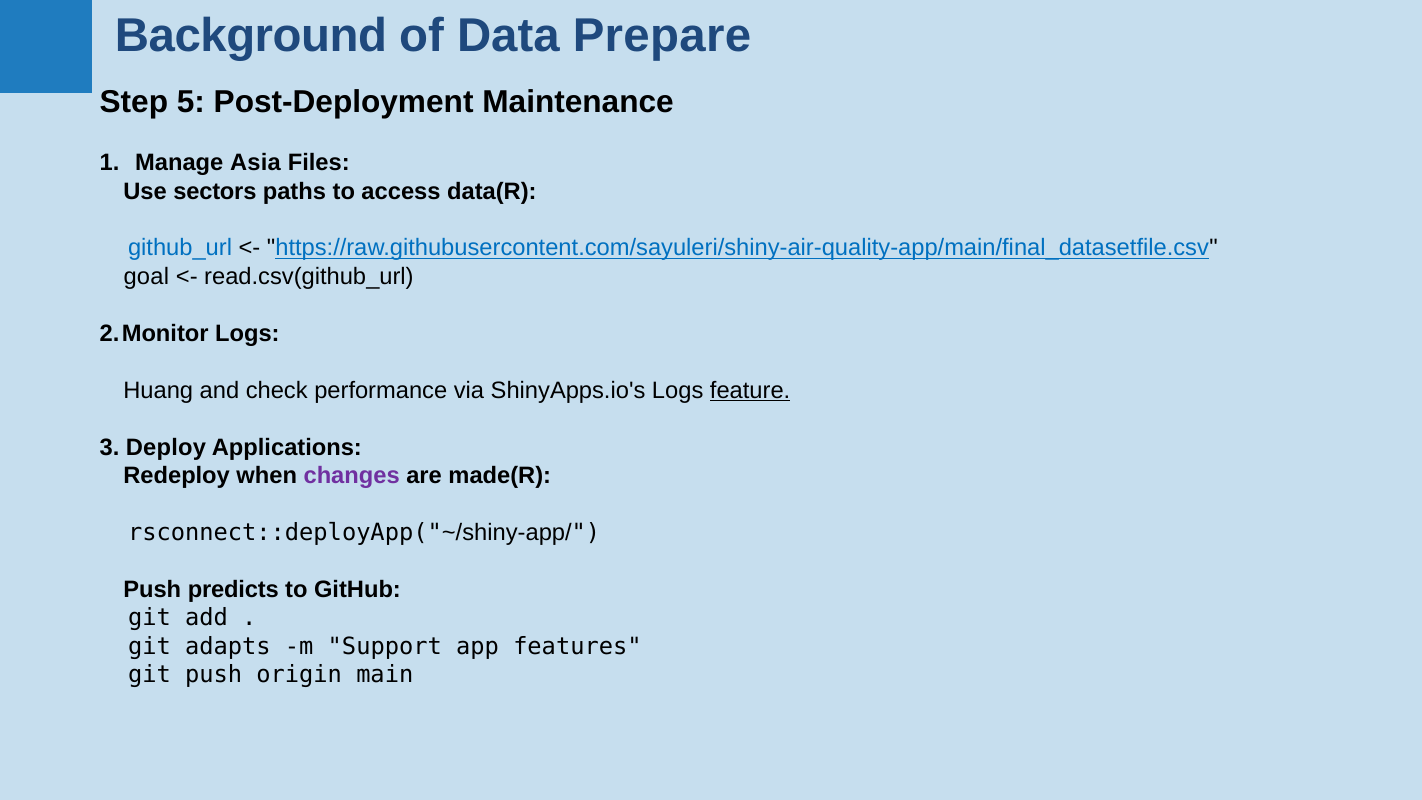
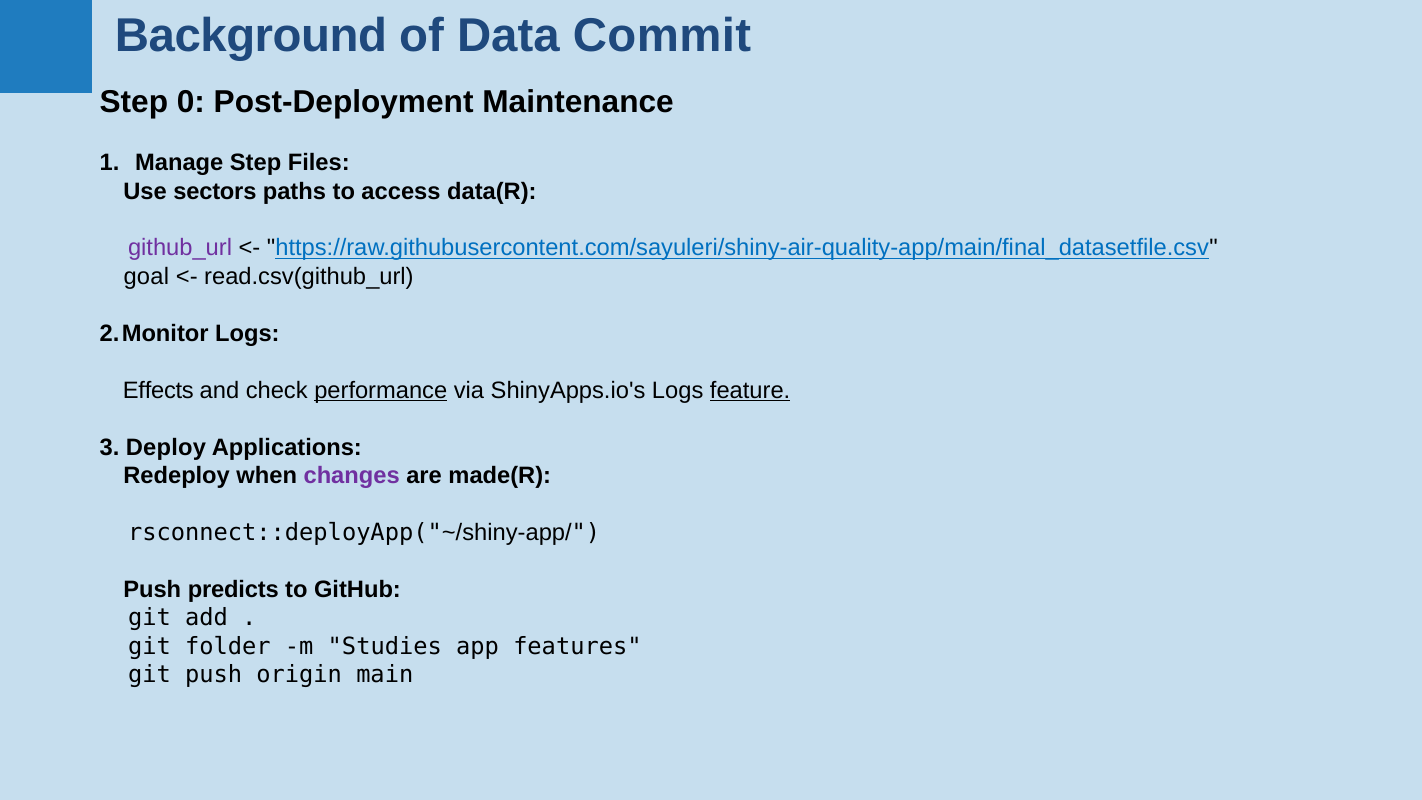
Prepare: Prepare -> Commit
5: 5 -> 0
Manage Asia: Asia -> Step
github_url colour: blue -> purple
Huang: Huang -> Effects
performance underline: none -> present
adapts: adapts -> folder
Support: Support -> Studies
